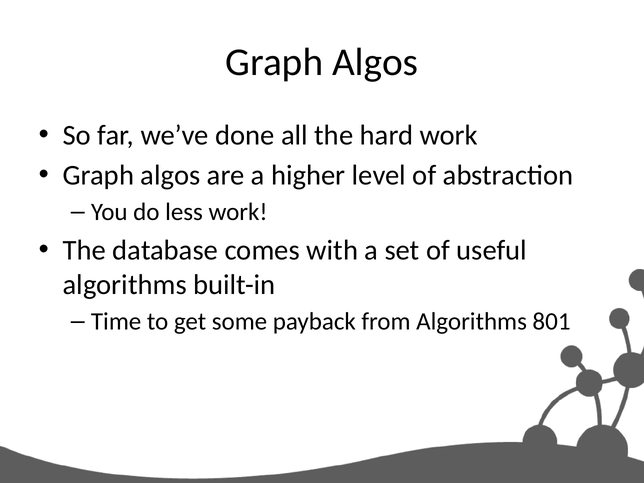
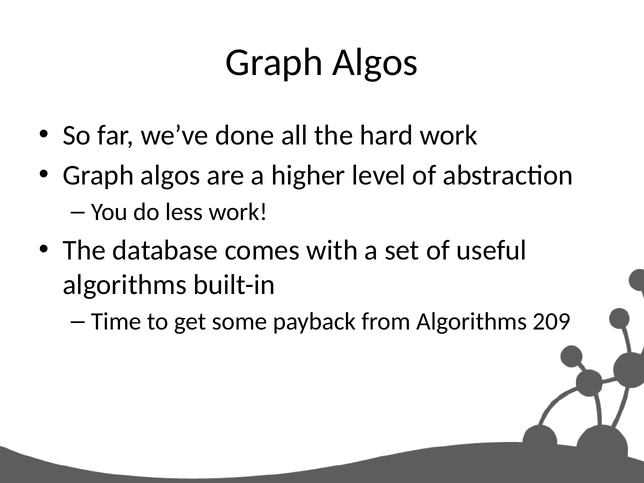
801: 801 -> 209
